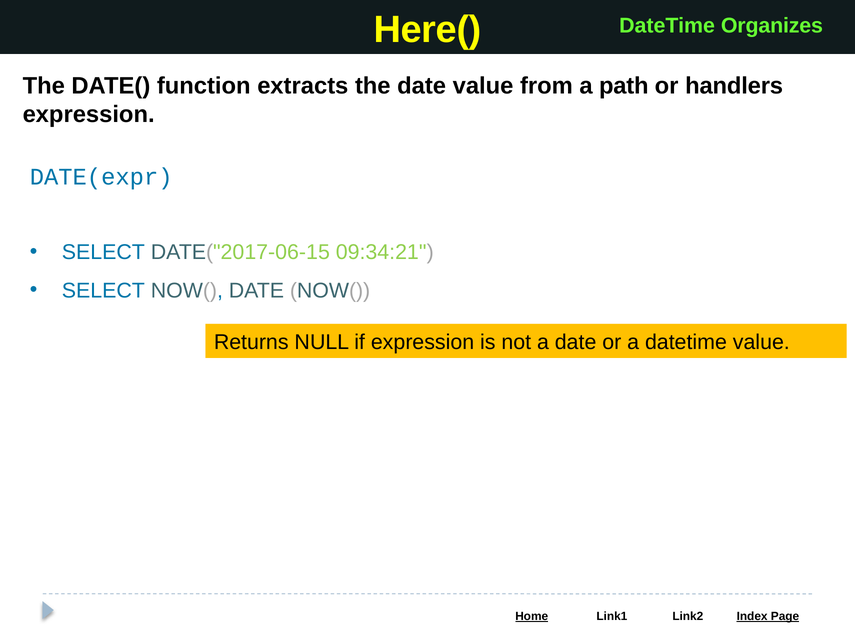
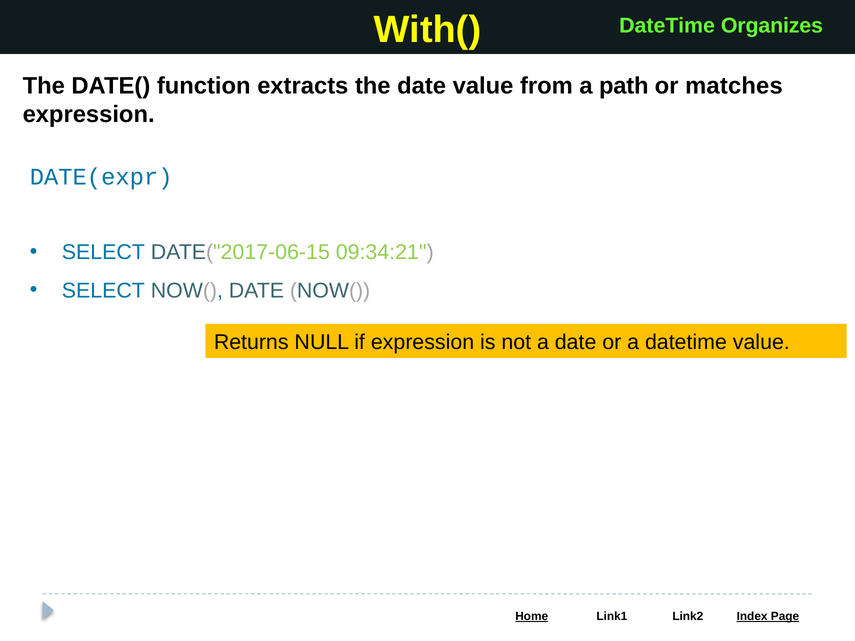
Here(: Here( -> With(
handlers: handlers -> matches
